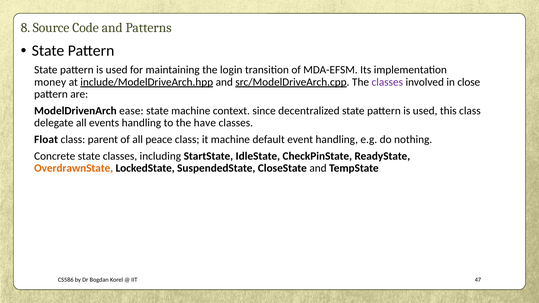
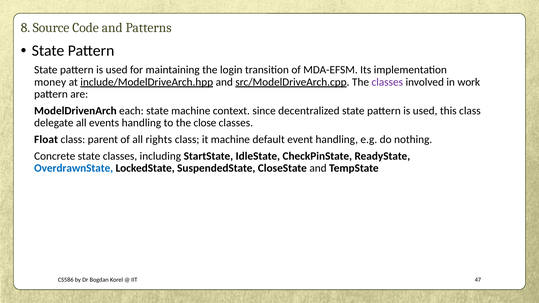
close: close -> work
ease: ease -> each
have: have -> close
peace: peace -> rights
OverdrawnState colour: orange -> blue
